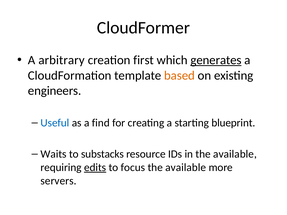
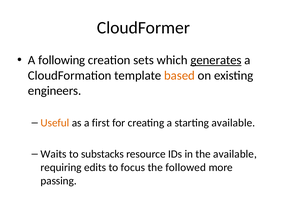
arbitrary: arbitrary -> following
first: first -> sets
Useful colour: blue -> orange
find: find -> first
starting blueprint: blueprint -> available
edits underline: present -> none
available at (186, 168): available -> followed
servers: servers -> passing
